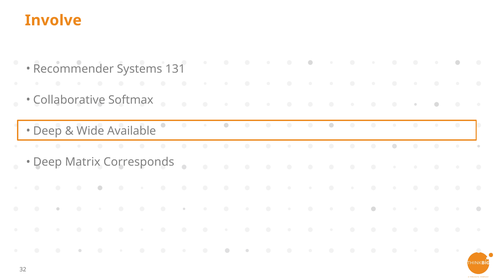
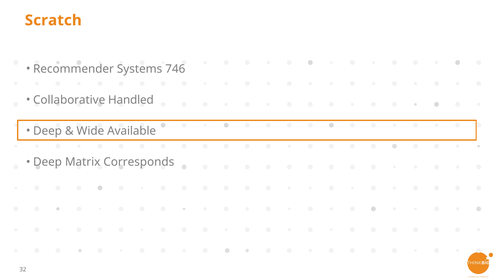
Involve: Involve -> Scratch
131: 131 -> 746
Softmax: Softmax -> Handled
